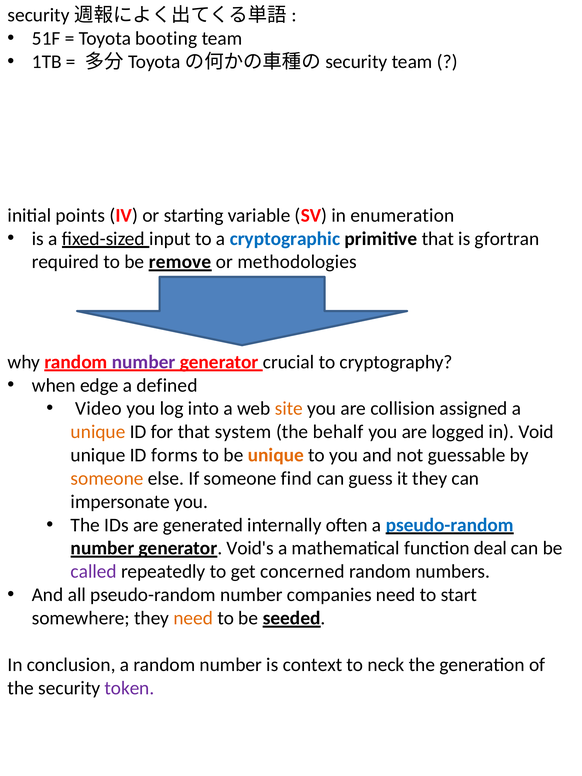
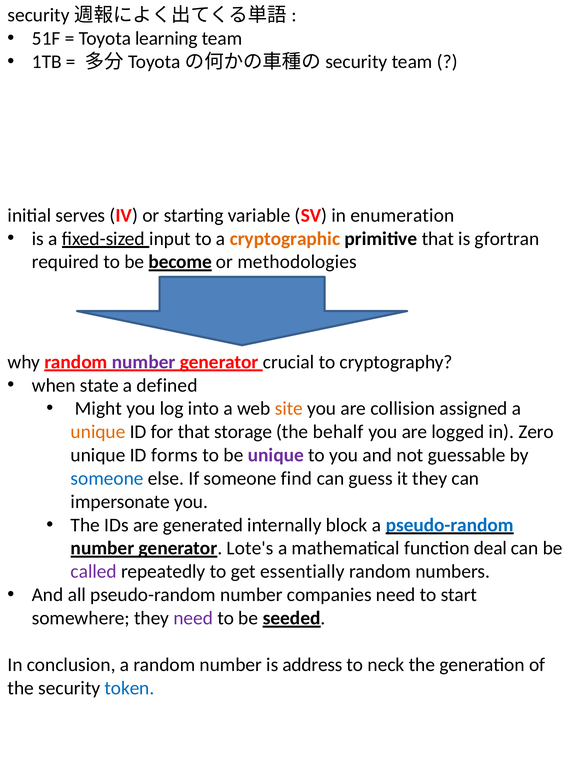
booting: booting -> learning
points: points -> serves
cryptographic colour: blue -> orange
remove: remove -> become
edge: edge -> state
Video: Video -> Might
system: system -> storage
Void: Void -> Zero
unique at (276, 455) colour: orange -> purple
someone at (107, 478) colour: orange -> blue
often: often -> block
Void's: Void's -> Lote's
concerned: concerned -> essentially
need at (193, 618) colour: orange -> purple
context: context -> address
token colour: purple -> blue
